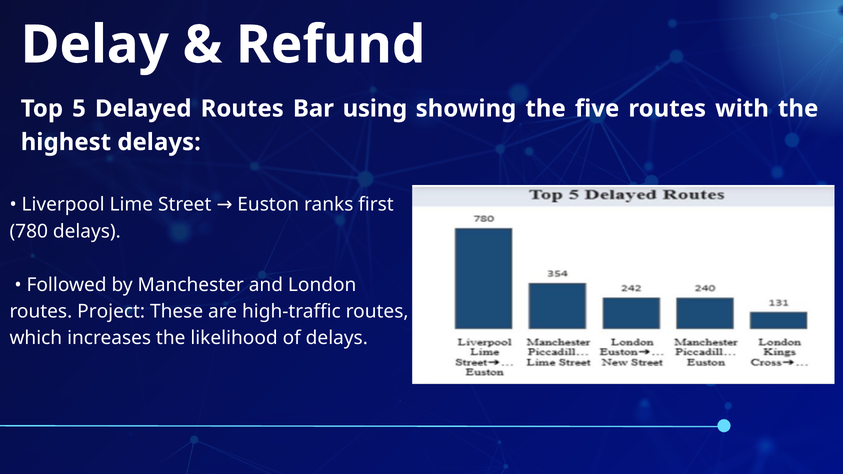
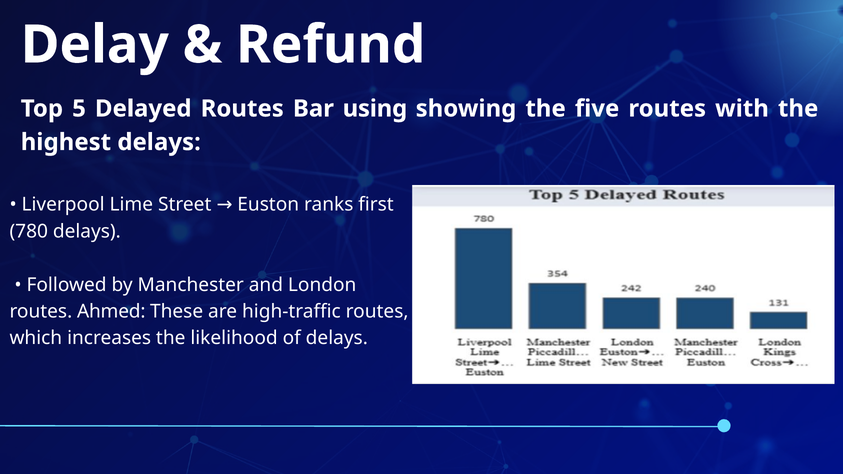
Project: Project -> Ahmed
